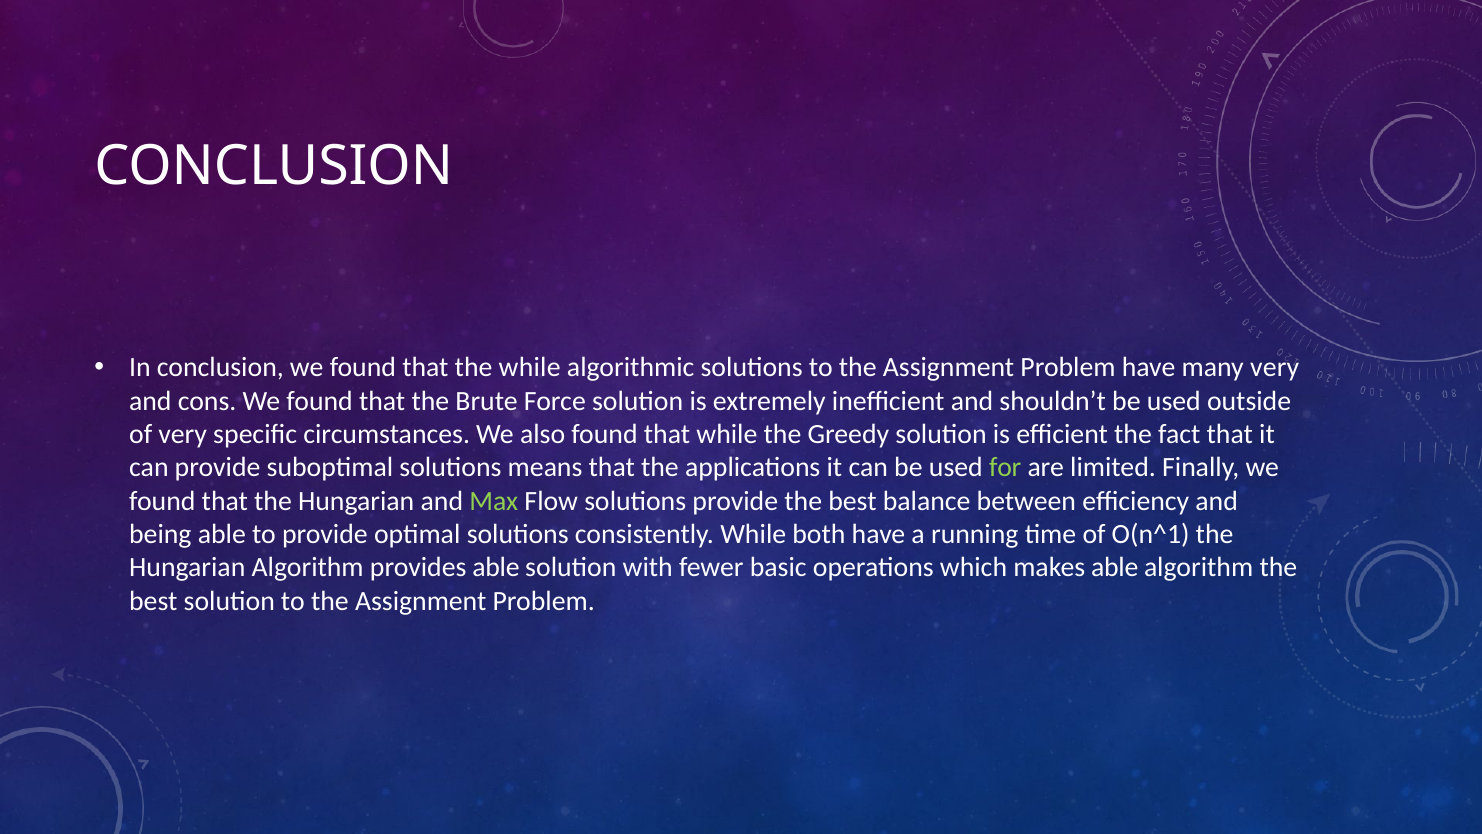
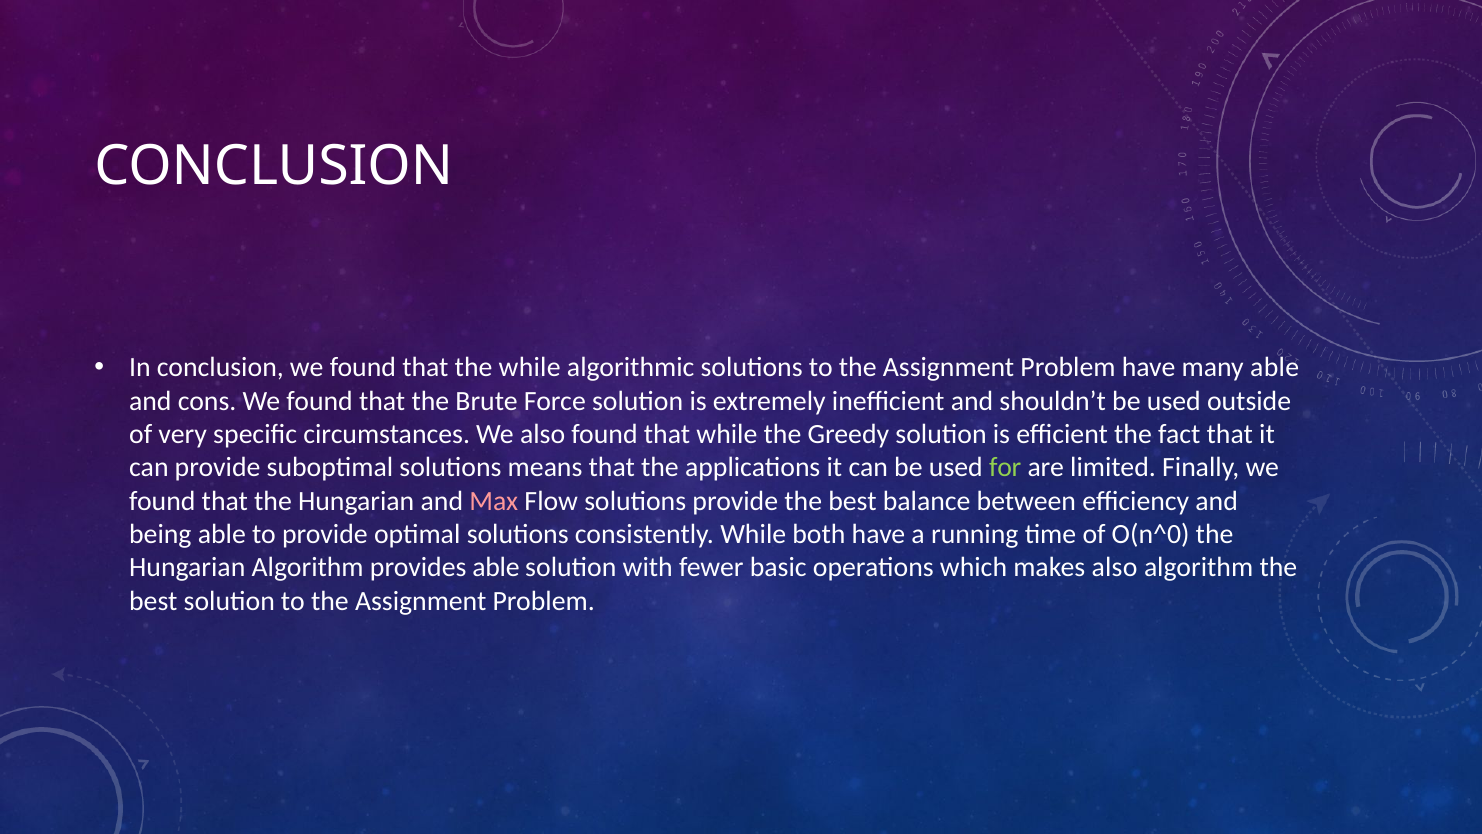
many very: very -> able
Max colour: light green -> pink
O(n^1: O(n^1 -> O(n^0
makes able: able -> also
